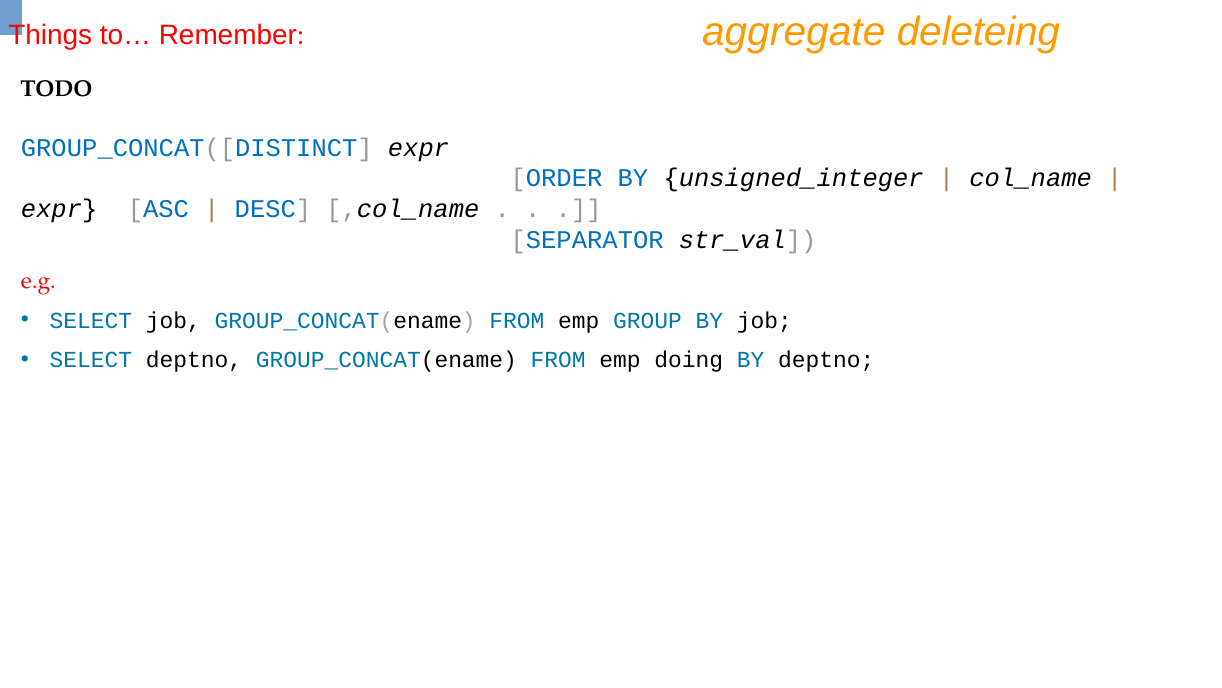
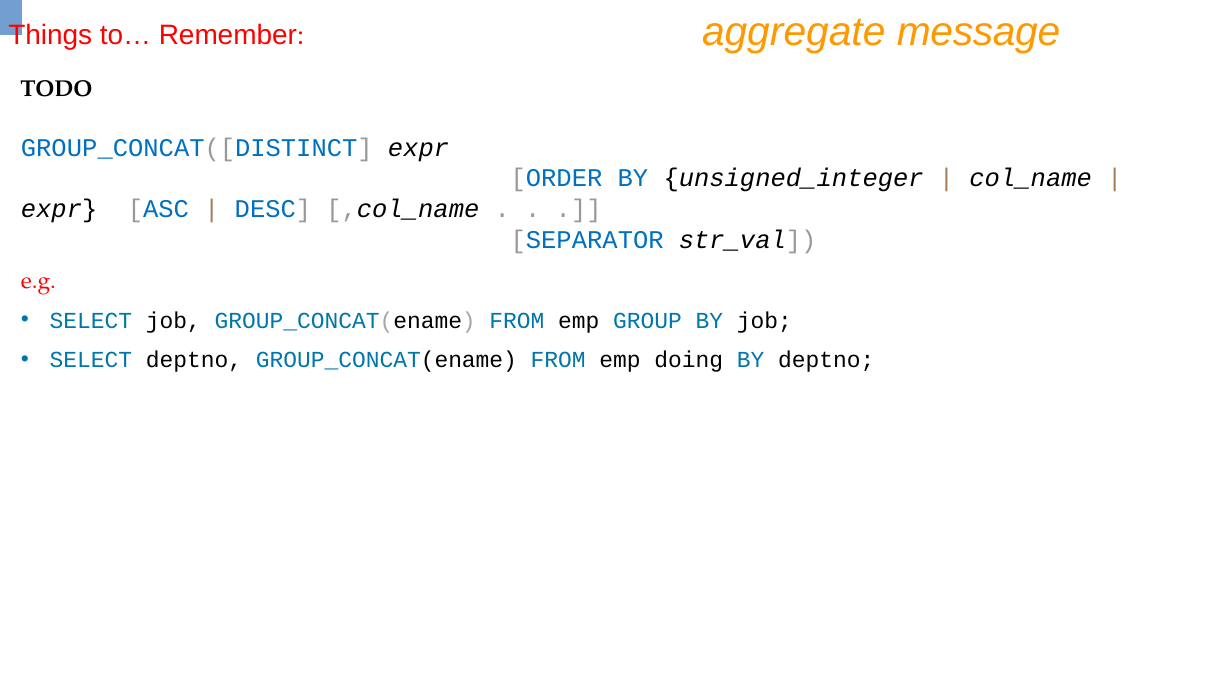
deleteing: deleteing -> message
